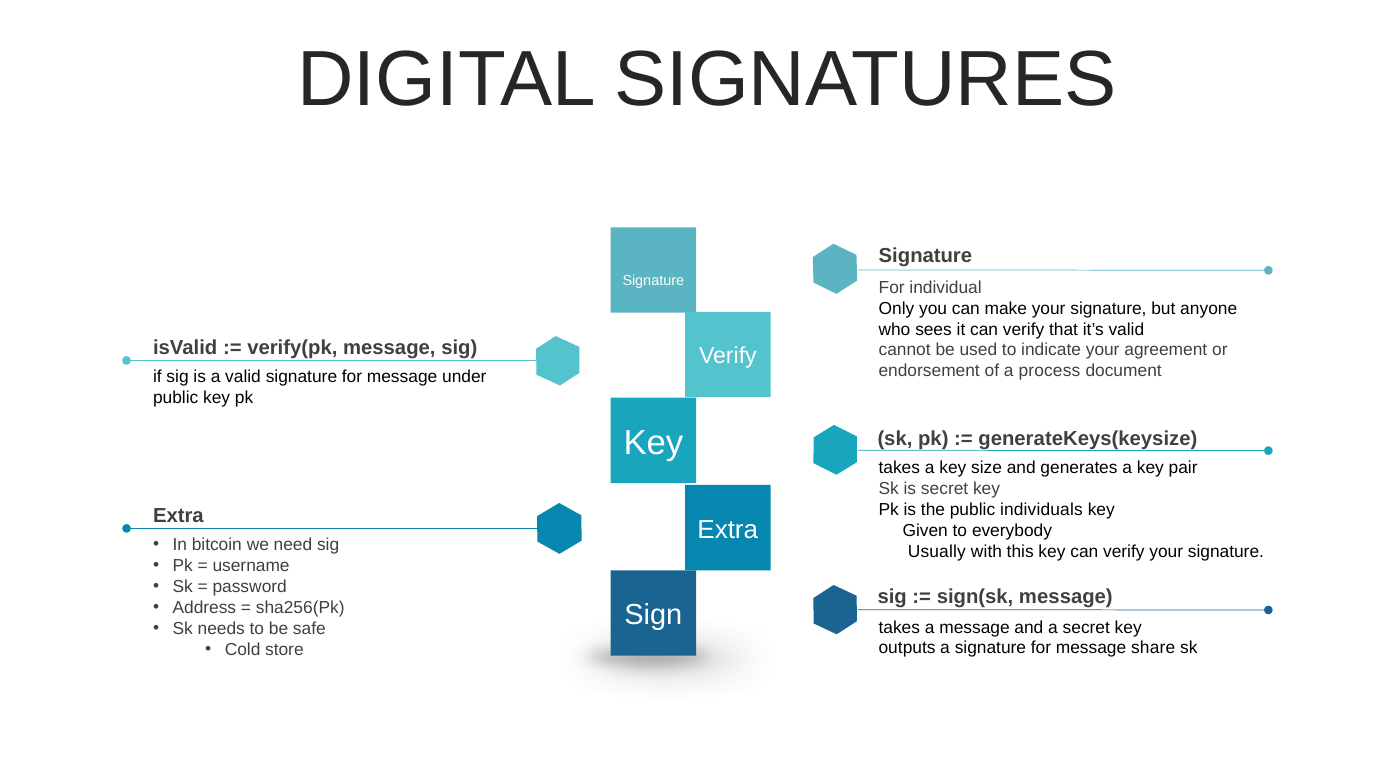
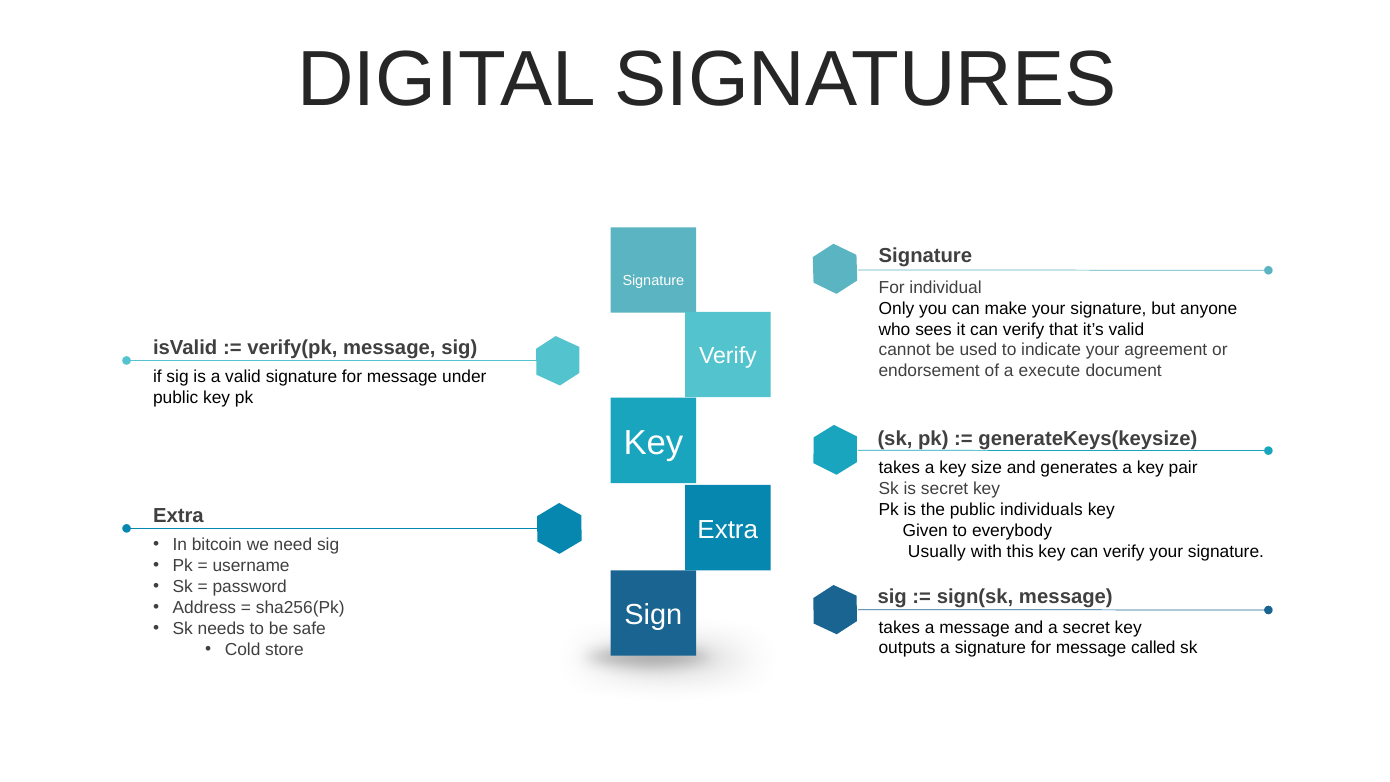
process: process -> execute
share: share -> called
